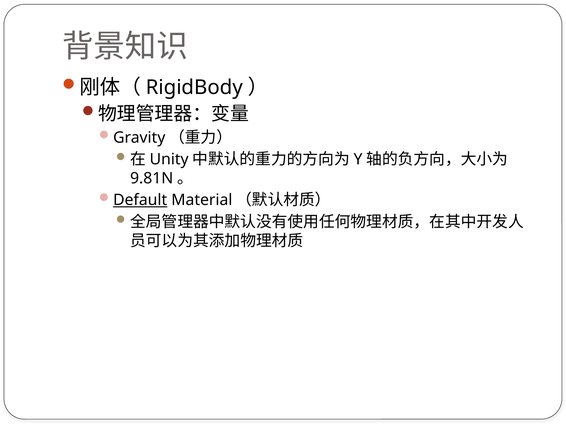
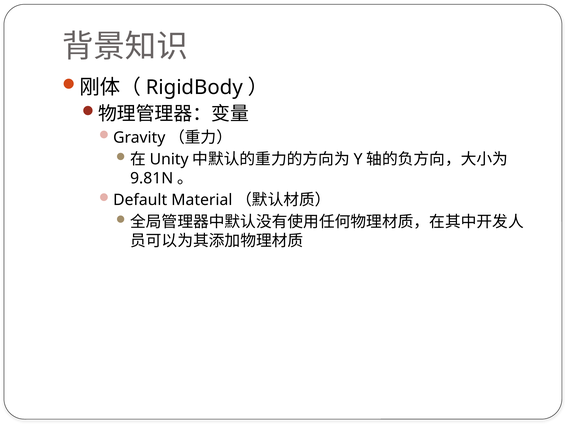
Default underline: present -> none
